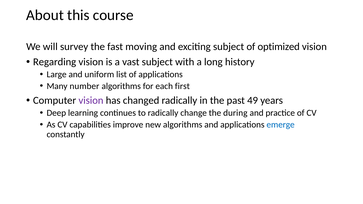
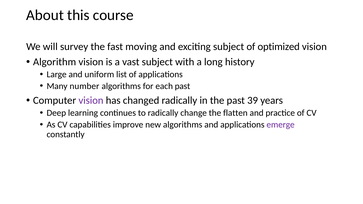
Regarding: Regarding -> Algorithm
each first: first -> past
49: 49 -> 39
during: during -> flatten
emerge colour: blue -> purple
